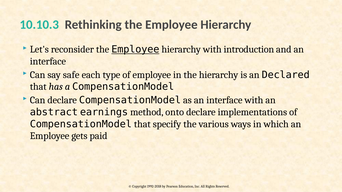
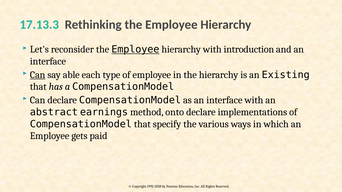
10.10.3: 10.10.3 -> 17.13.3
Can at (38, 75) underline: none -> present
safe: safe -> able
Declared: Declared -> Existing
